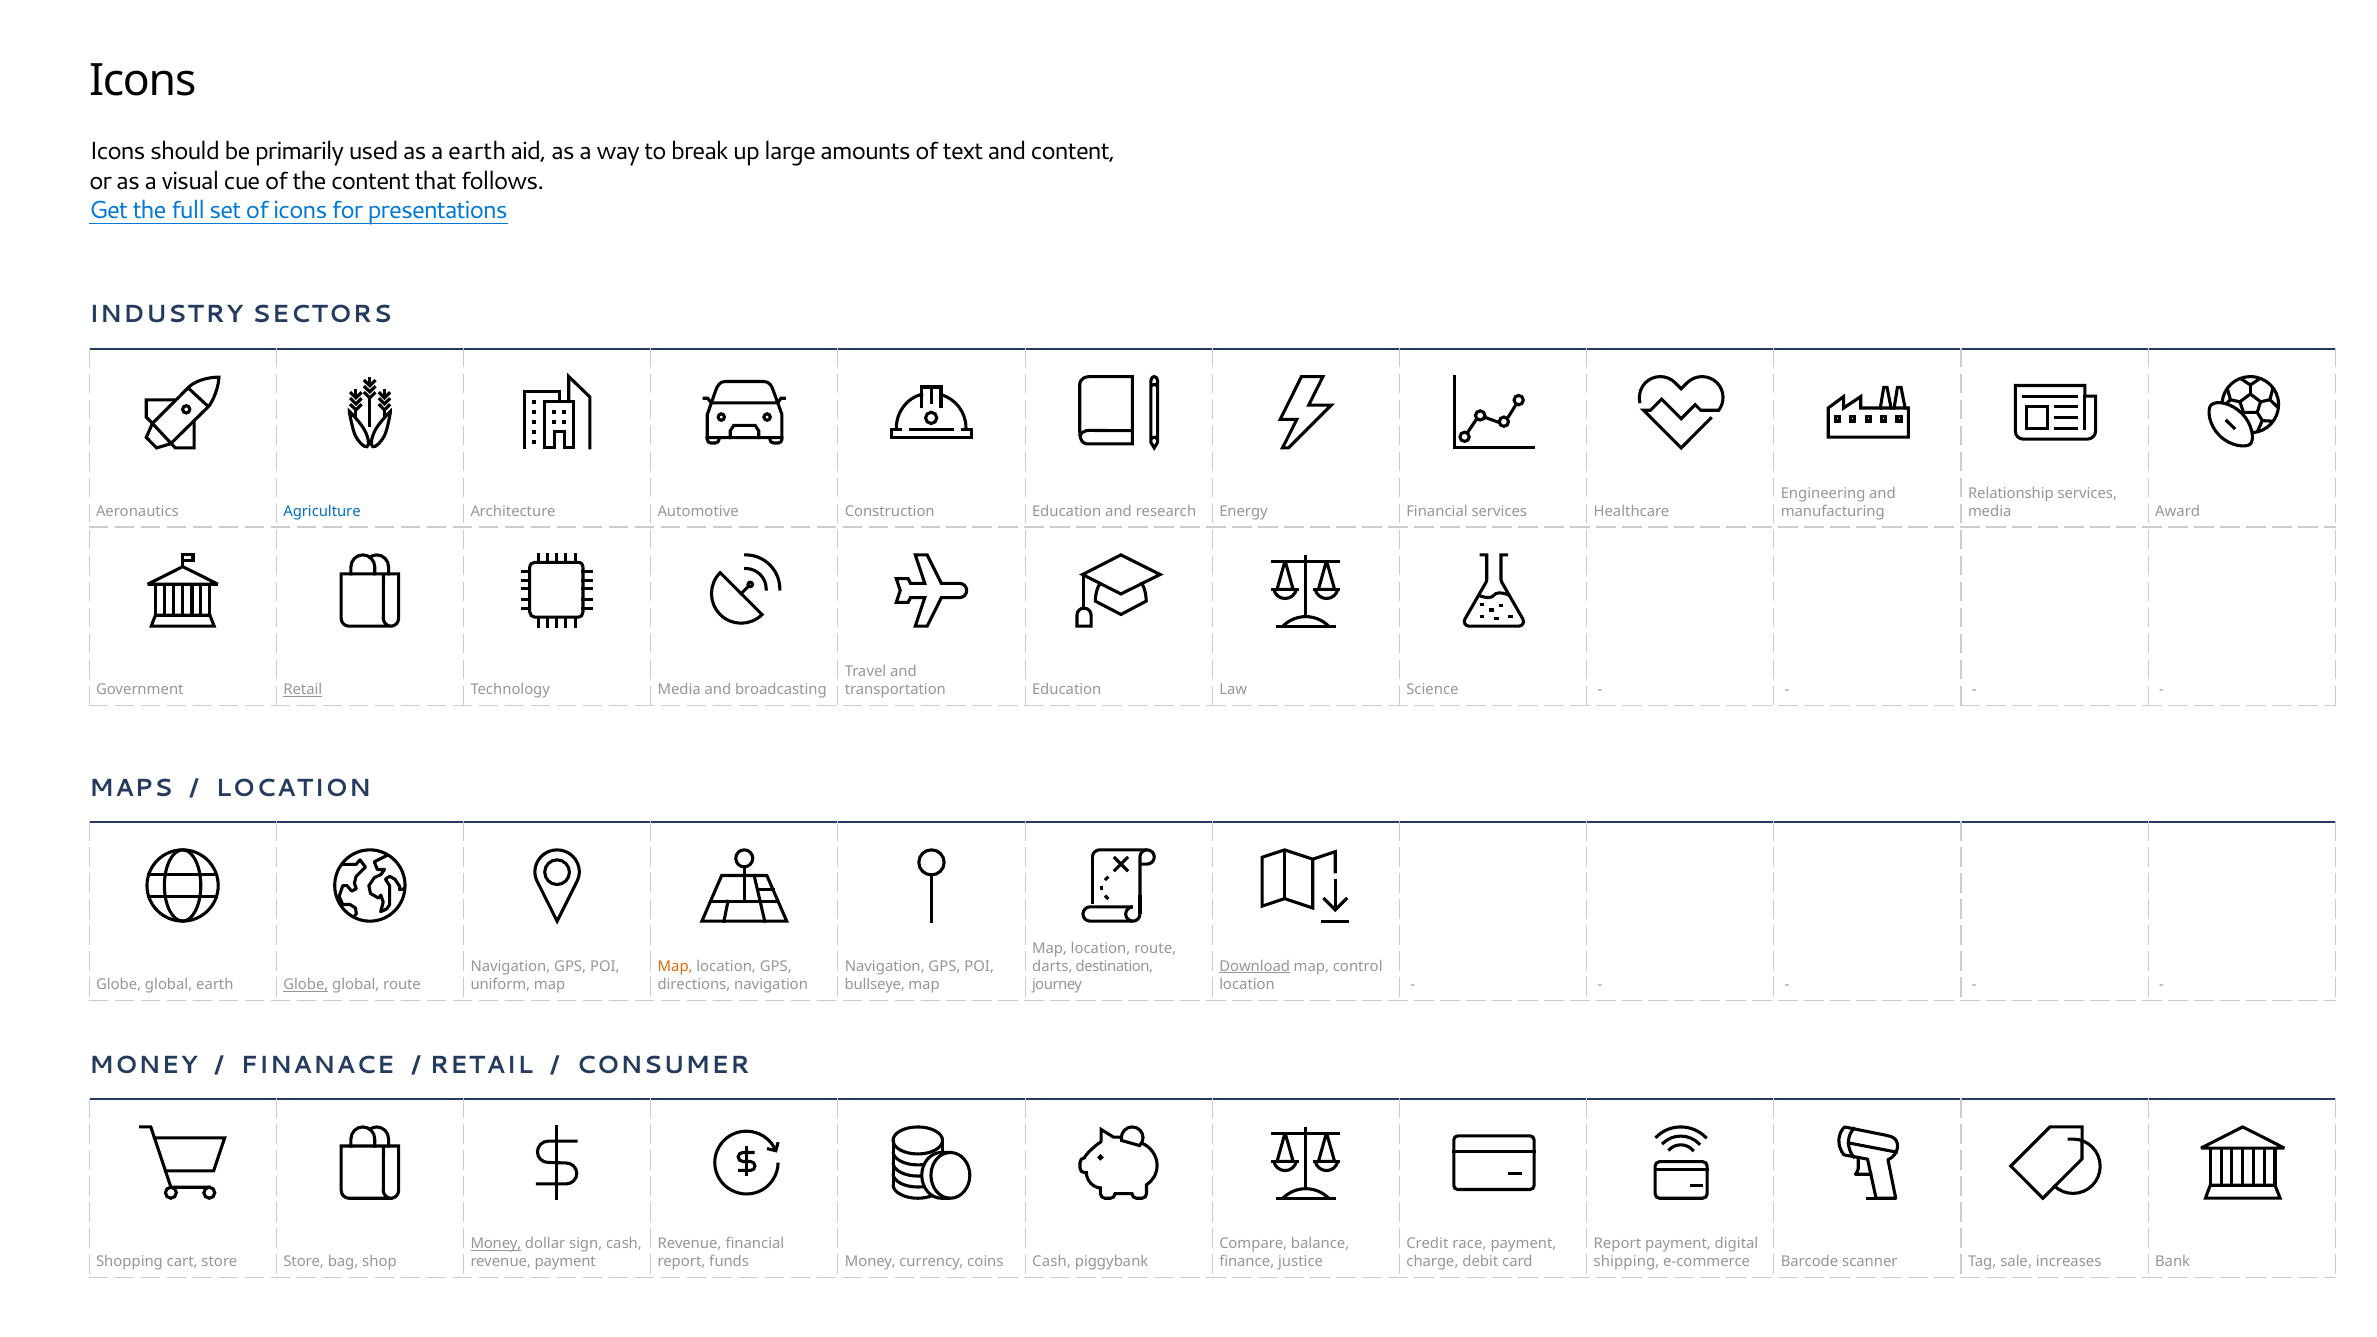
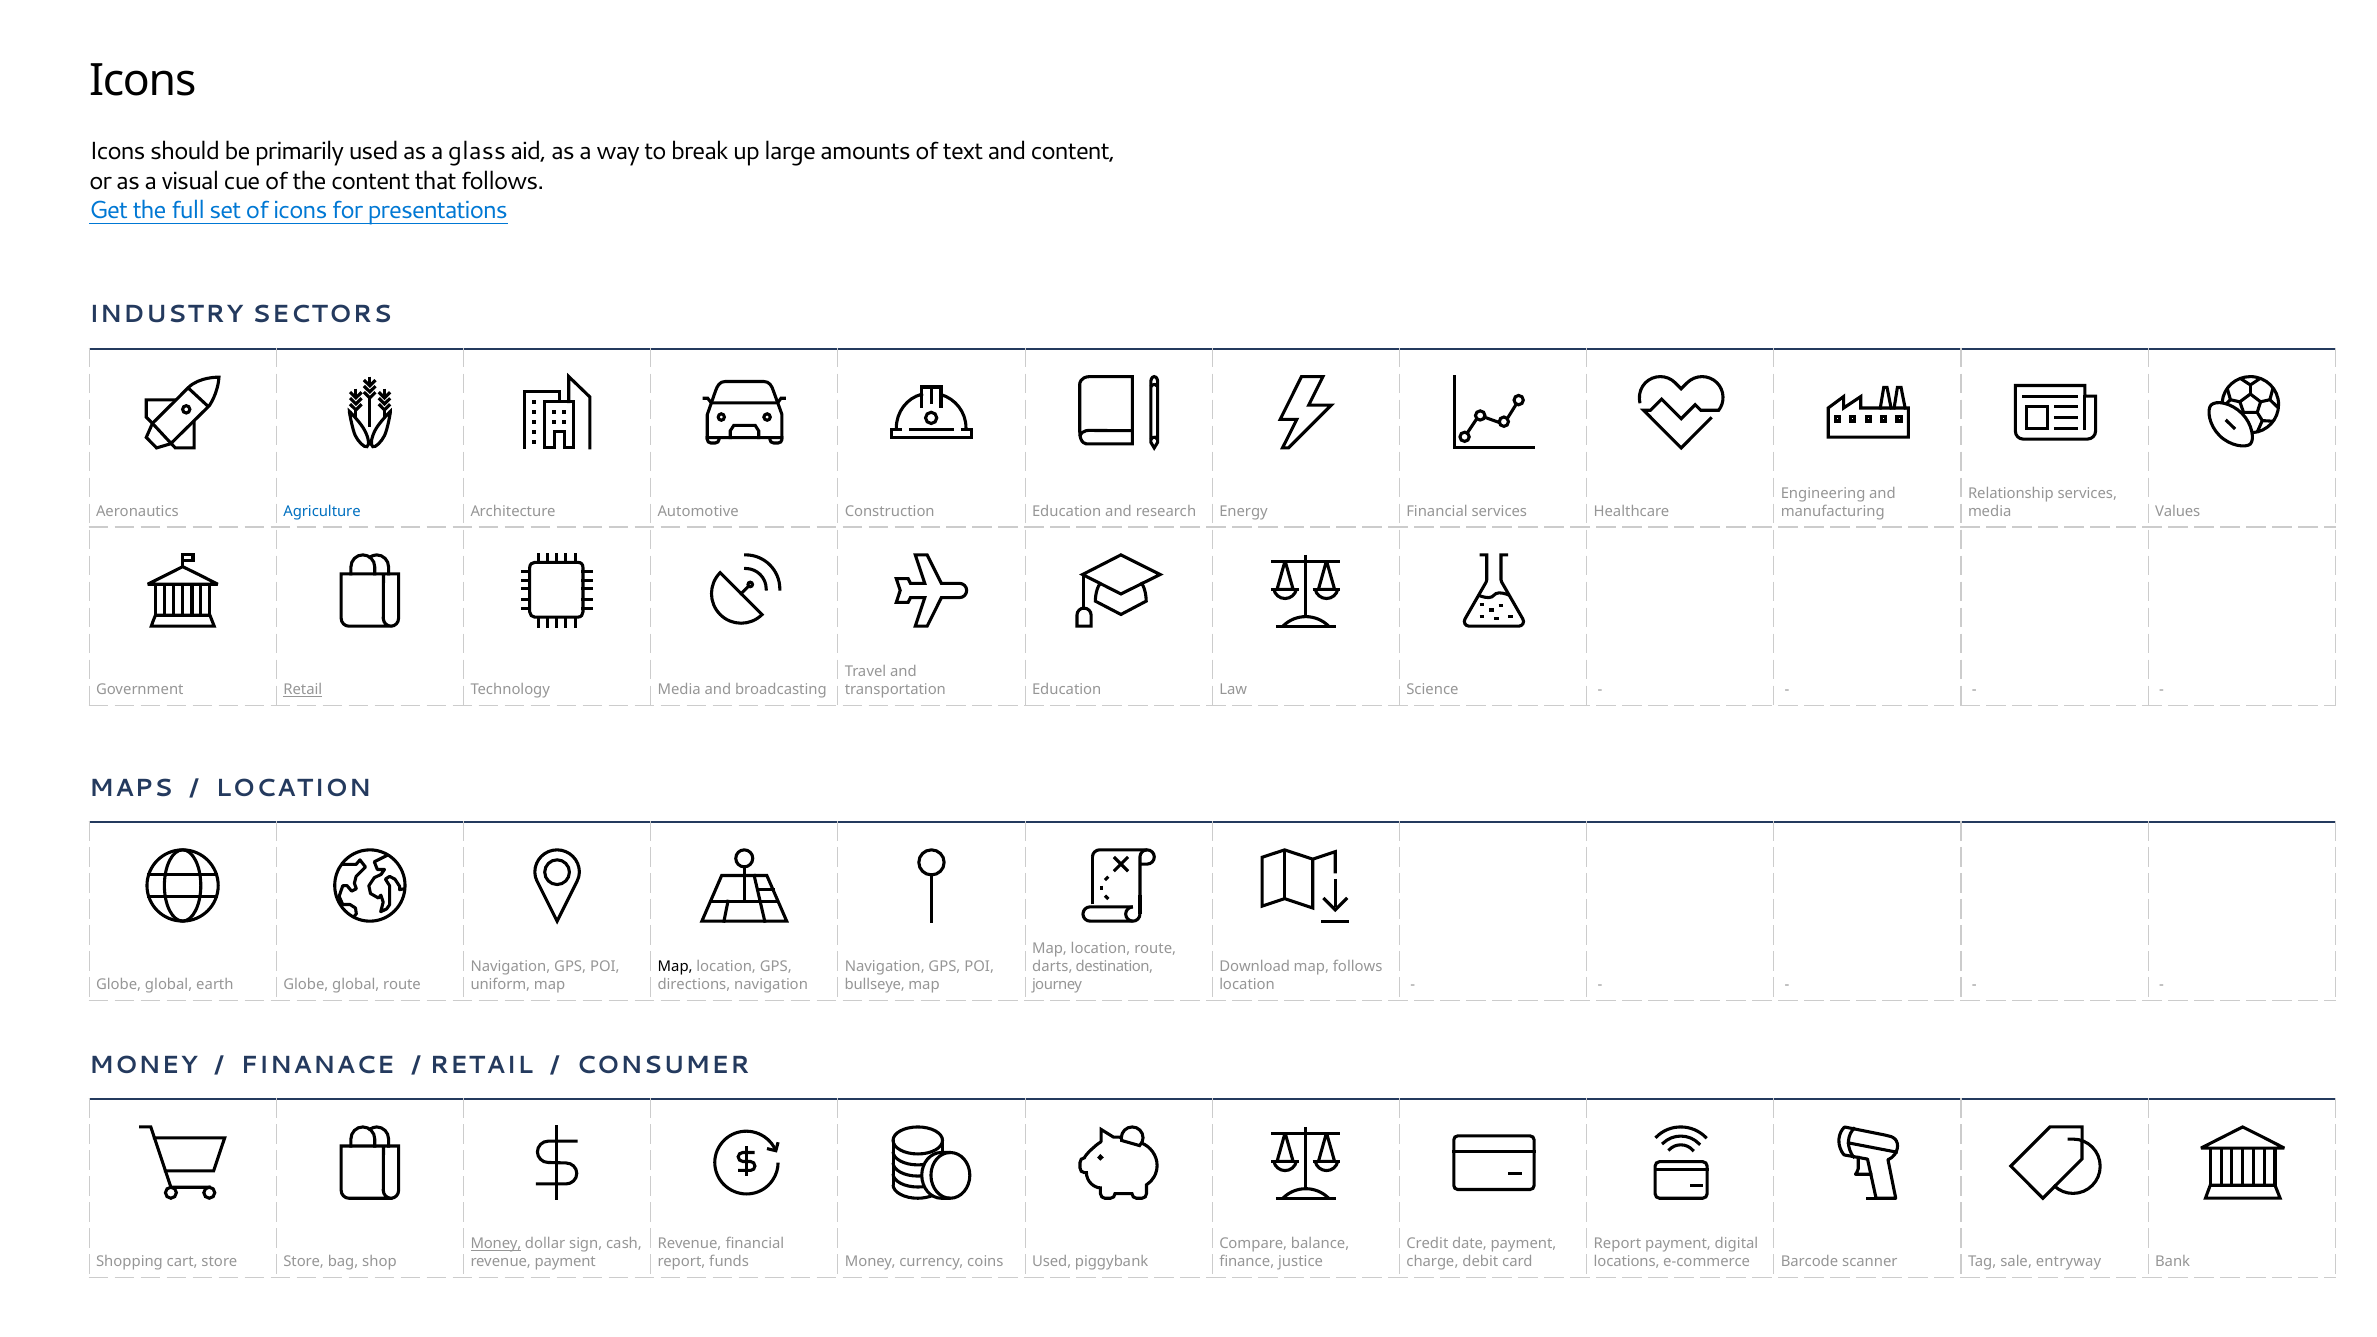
a earth: earth -> glass
Award: Award -> Values
Map at (675, 966) colour: orange -> black
Download underline: present -> none
map control: control -> follows
Globe at (306, 985) underline: present -> none
race: race -> date
coins Cash: Cash -> Used
shipping: shipping -> locations
increases: increases -> entryway
